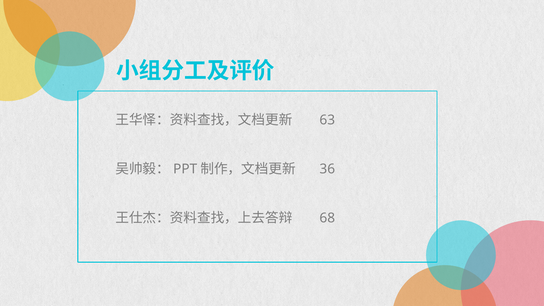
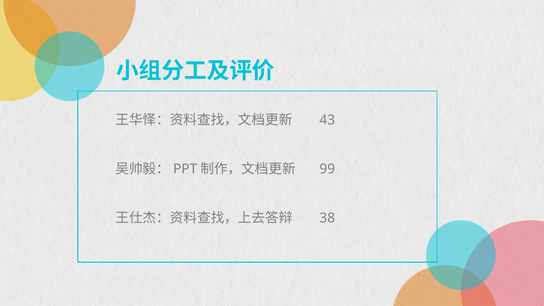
63: 63 -> 43
36: 36 -> 99
68: 68 -> 38
